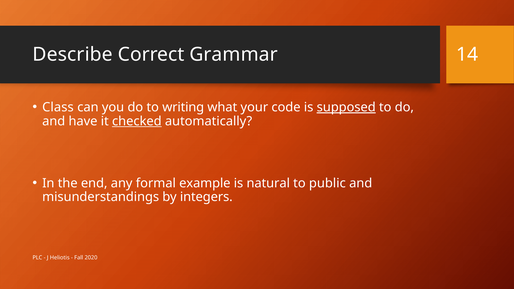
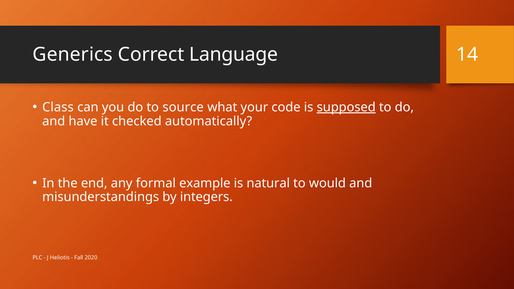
Describe: Describe -> Generics
Grammar: Grammar -> Language
writing: writing -> source
checked underline: present -> none
public: public -> would
